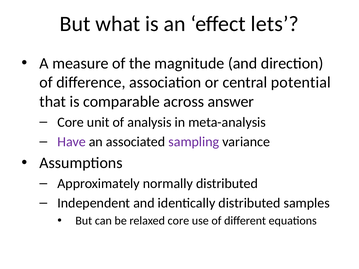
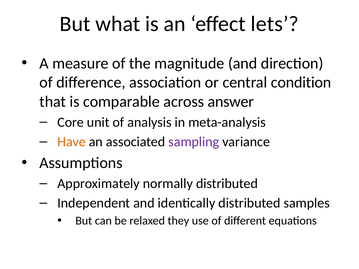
potential: potential -> condition
Have colour: purple -> orange
relaxed core: core -> they
